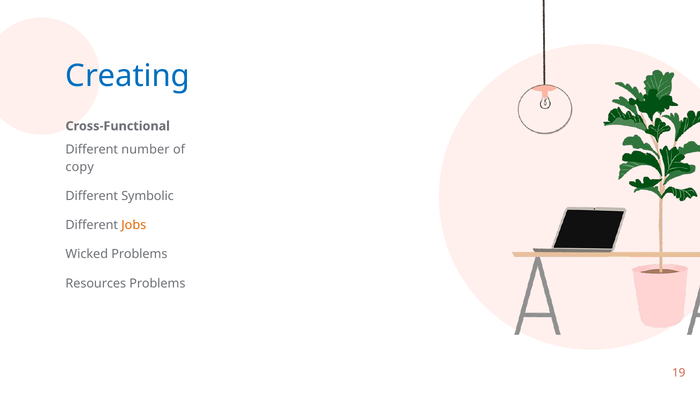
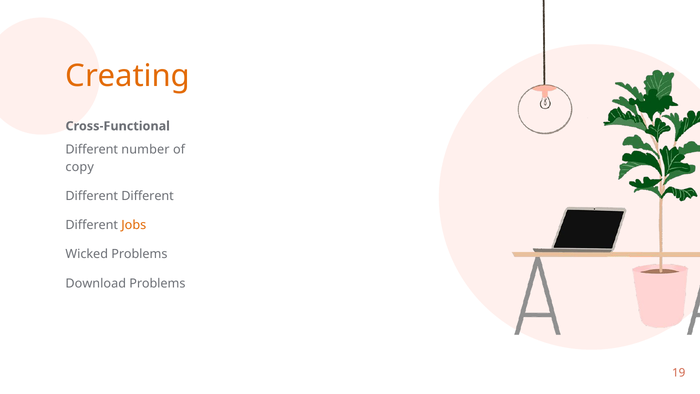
Creating colour: blue -> orange
Symbolic at (148, 196): Symbolic -> Different
Resources: Resources -> Download
